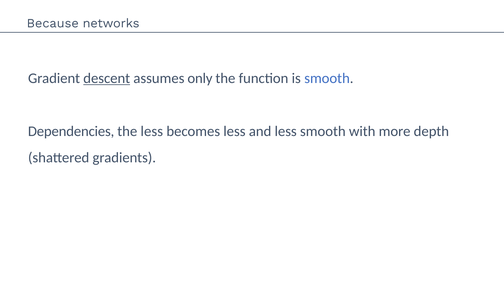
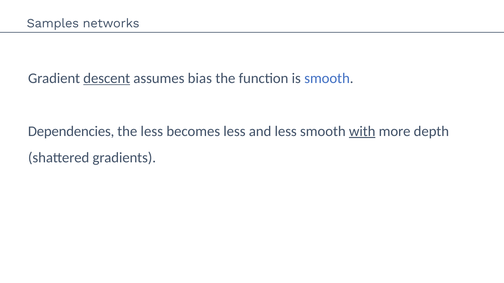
Because: Because -> Samples
only: only -> bias
with underline: none -> present
